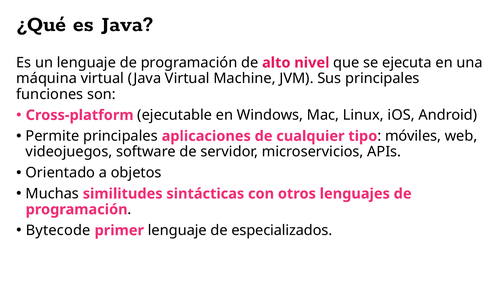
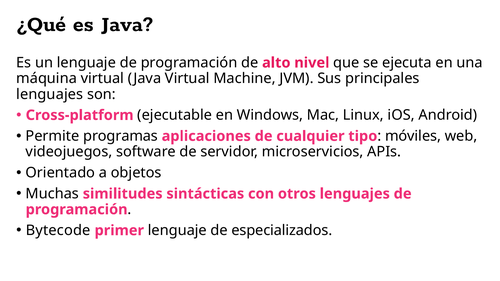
funciones at (50, 94): funciones -> lenguajes
Permite principales: principales -> programas
